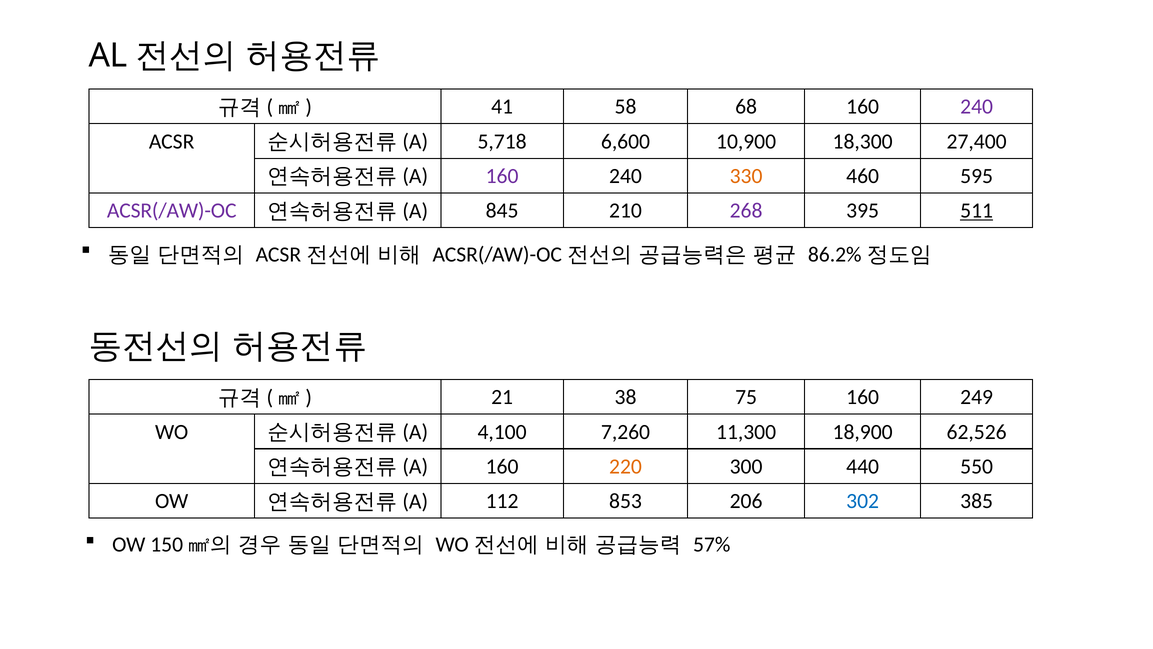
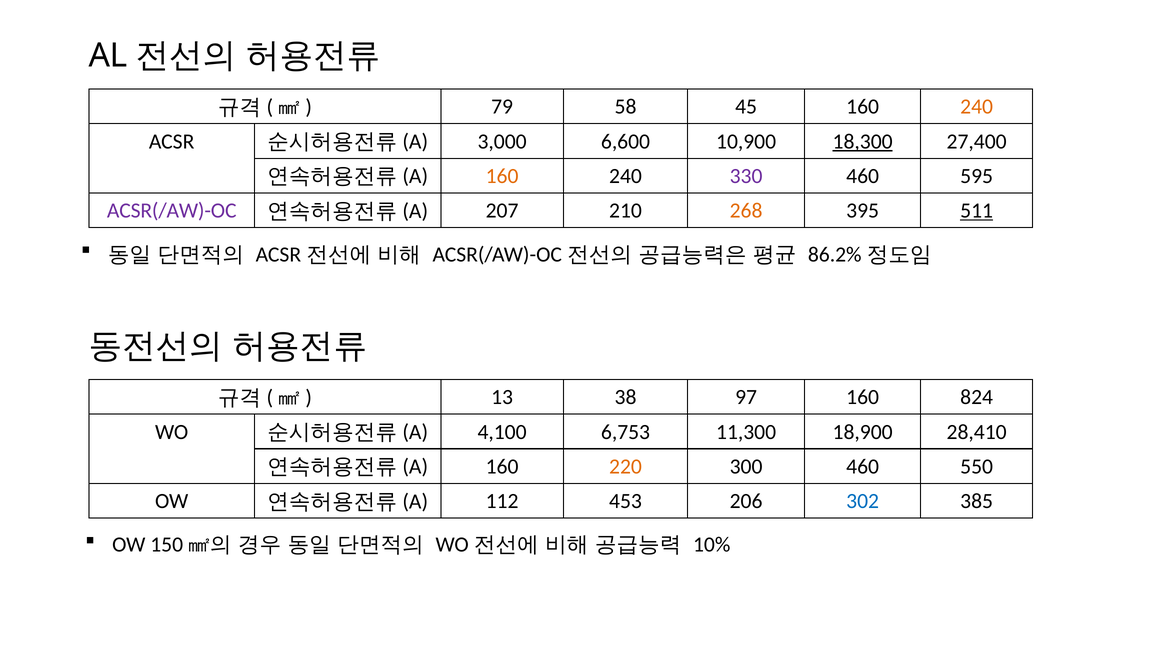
41: 41 -> 79
68: 68 -> 45
240 at (977, 107) colour: purple -> orange
5,718: 5,718 -> 3,000
18,300 underline: none -> present
160 at (502, 176) colour: purple -> orange
330 colour: orange -> purple
845: 845 -> 207
268 colour: purple -> orange
21: 21 -> 13
75: 75 -> 97
249: 249 -> 824
7,260: 7,260 -> 6,753
62,526: 62,526 -> 28,410
300 440: 440 -> 460
853: 853 -> 453
57%: 57% -> 10%
